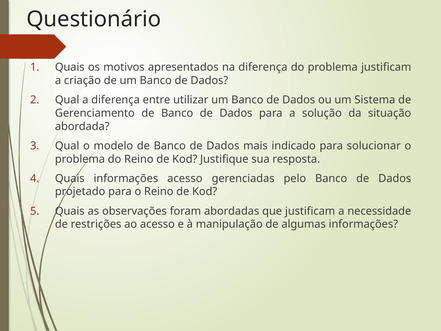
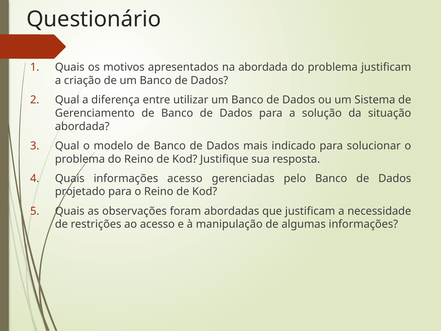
na diferença: diferença -> abordada
